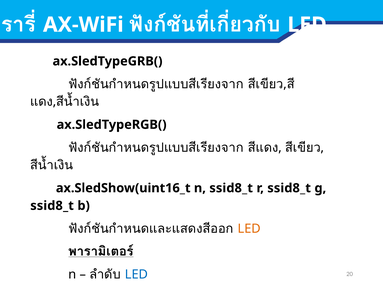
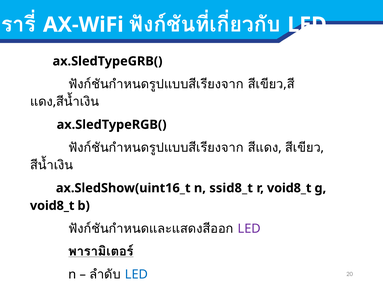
r ssid8_t: ssid8_t -> void8_t
ssid8_t at (52, 206): ssid8_t -> void8_t
LED at (249, 229) colour: orange -> purple
